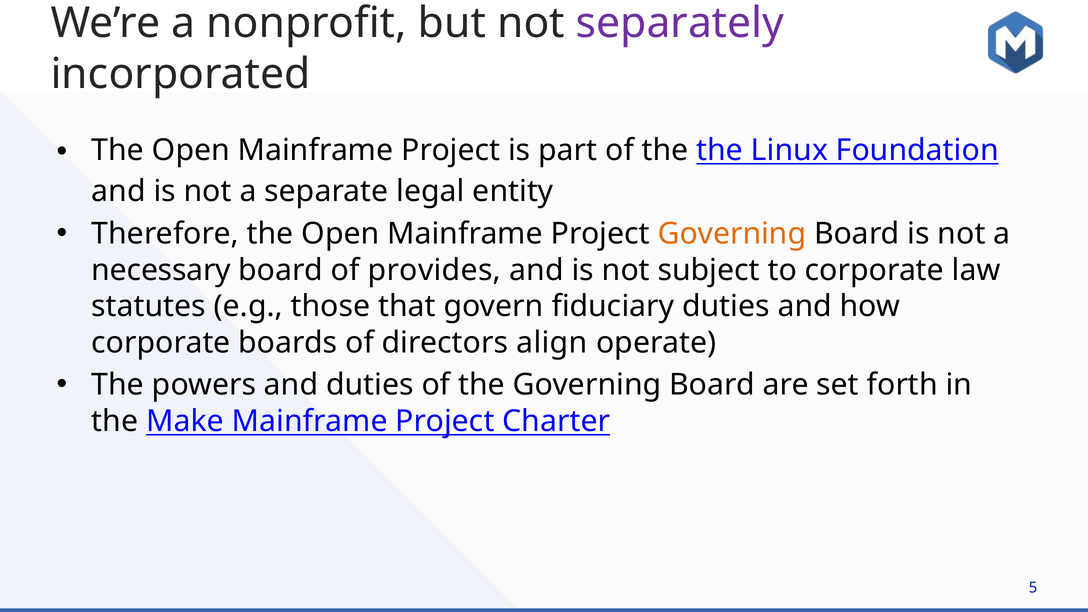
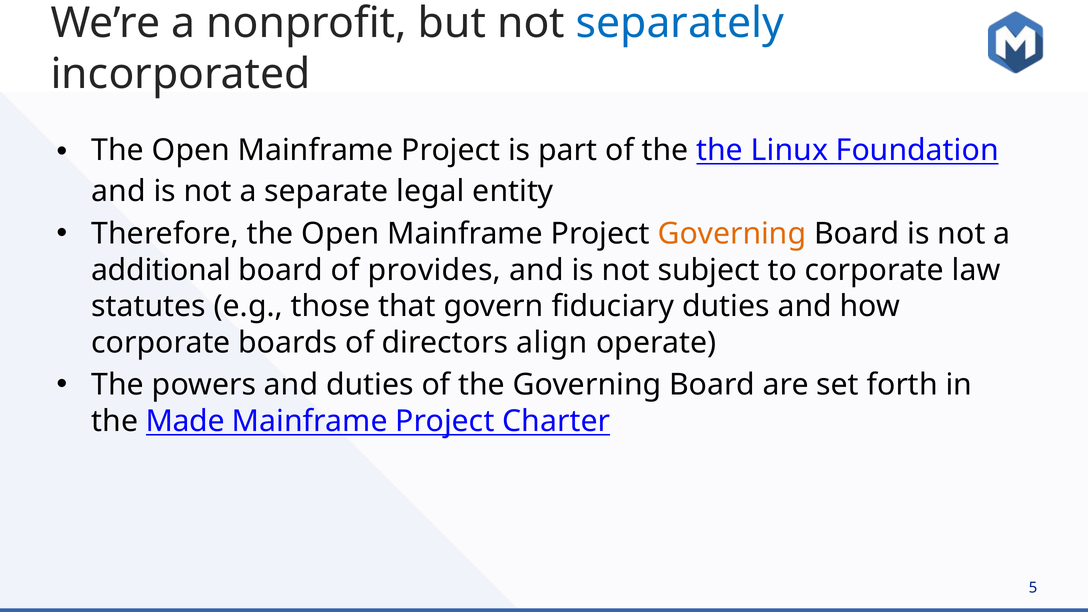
separately colour: purple -> blue
necessary: necessary -> additional
Make: Make -> Made
